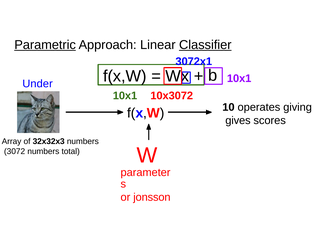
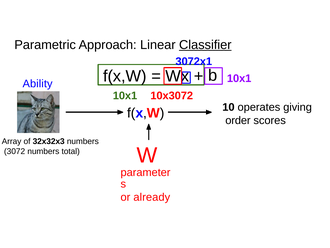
Parametric underline: present -> none
Under: Under -> Ability
gives: gives -> order
jonsson: jonsson -> already
